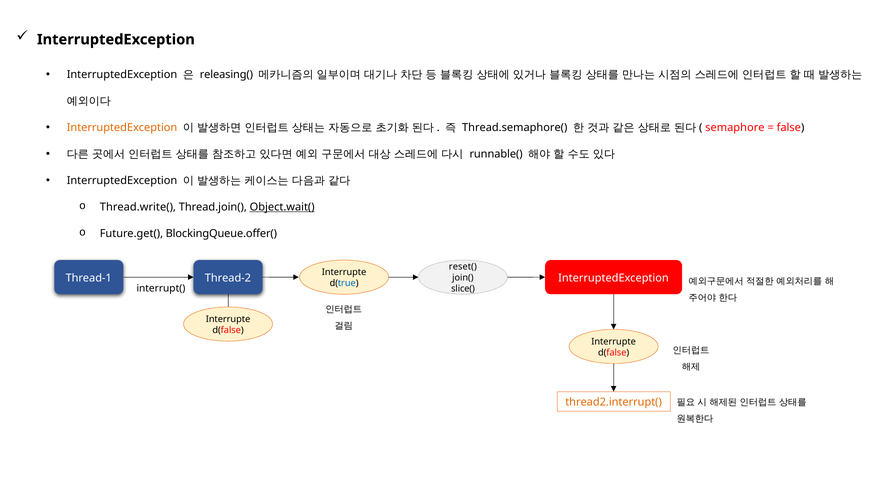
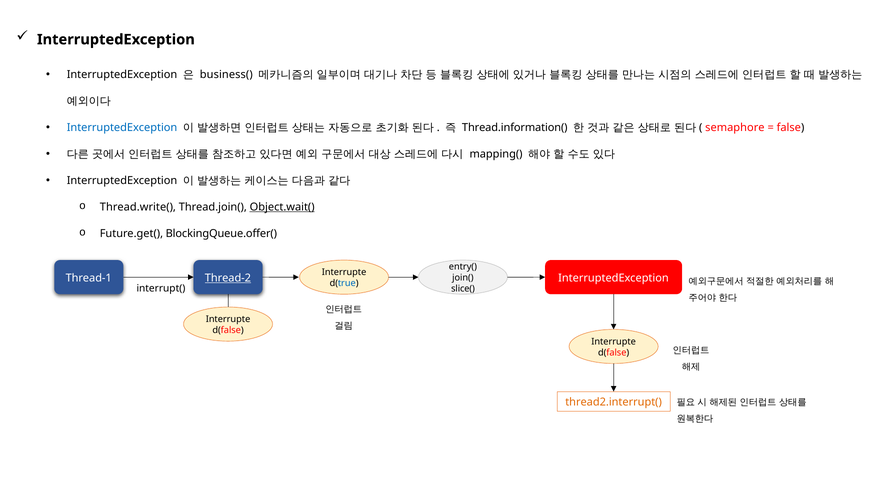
releasing(: releasing( -> business(
InterruptedException at (122, 128) colour: orange -> blue
Thread.semaphore(: Thread.semaphore( -> Thread.information(
runnable(: runnable( -> mapping(
reset(: reset( -> entry(
Thread-2 underline: none -> present
